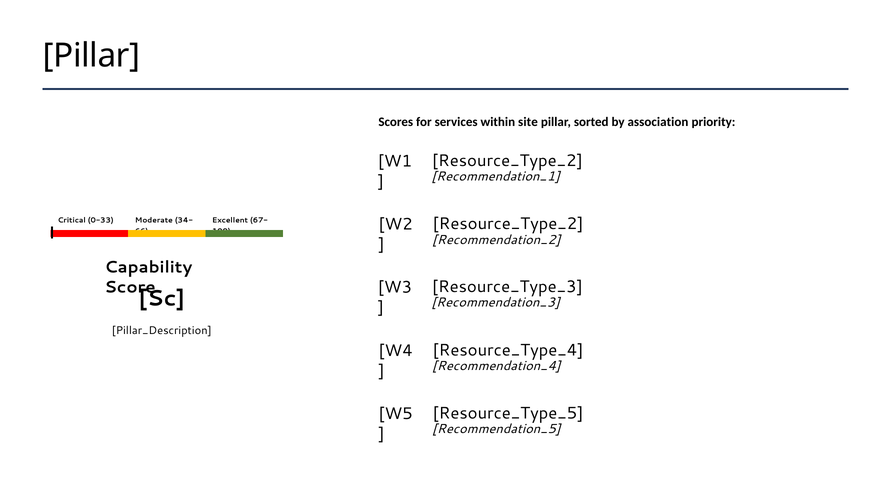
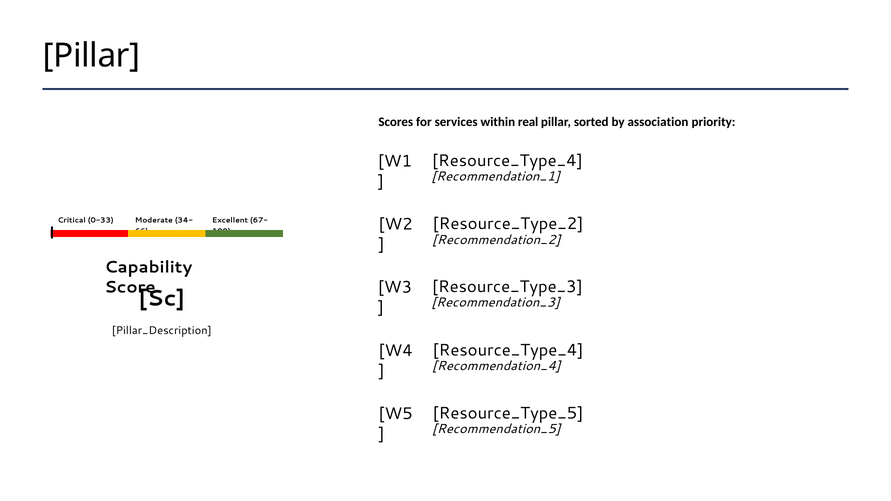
site: site -> real
Resource_Type_2 at (507, 161): Resource_Type_2 -> Resource_Type_4
